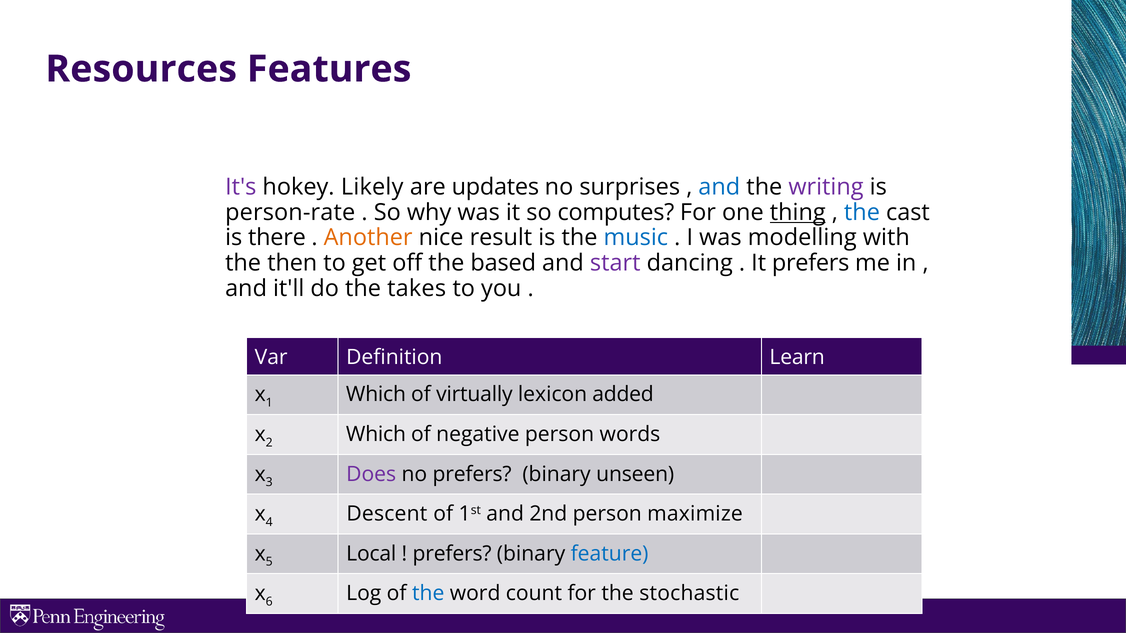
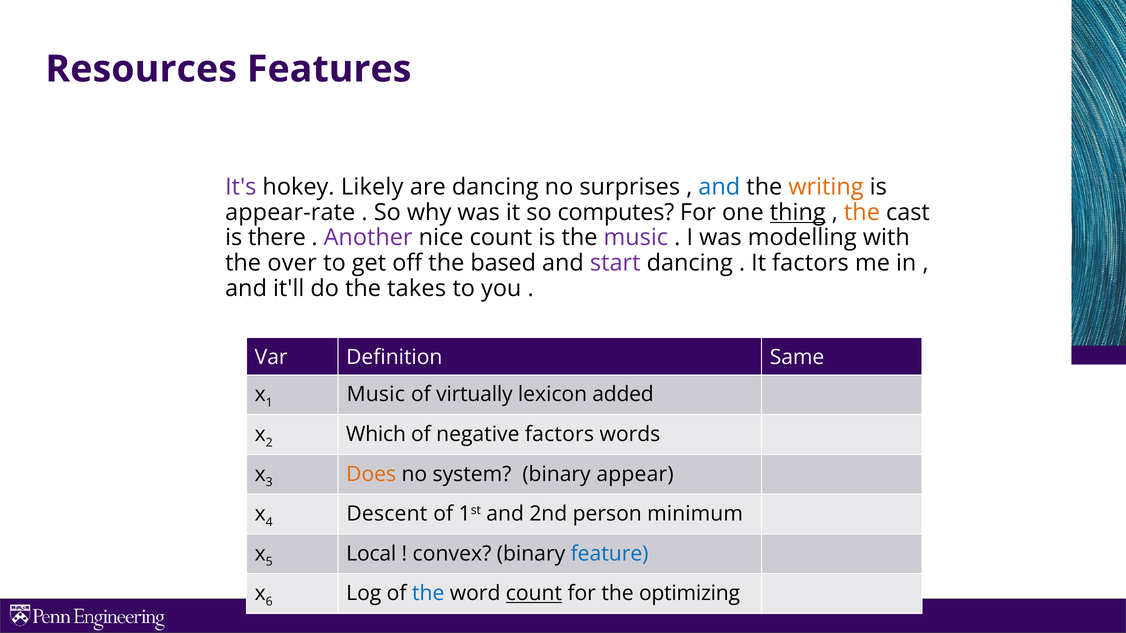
are updates: updates -> dancing
writing colour: purple -> orange
person-rate: person-rate -> appear-rate
the at (862, 213) colour: blue -> orange
Another colour: orange -> purple
nice result: result -> count
music at (636, 238) colour: blue -> purple
then: then -> over
It prefers: prefers -> factors
Learn: Learn -> Same
Which at (376, 395): Which -> Music
negative person: person -> factors
Does colour: purple -> orange
no prefers: prefers -> system
unseen: unseen -> appear
maximize: maximize -> minimum
prefers at (452, 554): prefers -> convex
count at (534, 594) underline: none -> present
stochastic: stochastic -> optimizing
